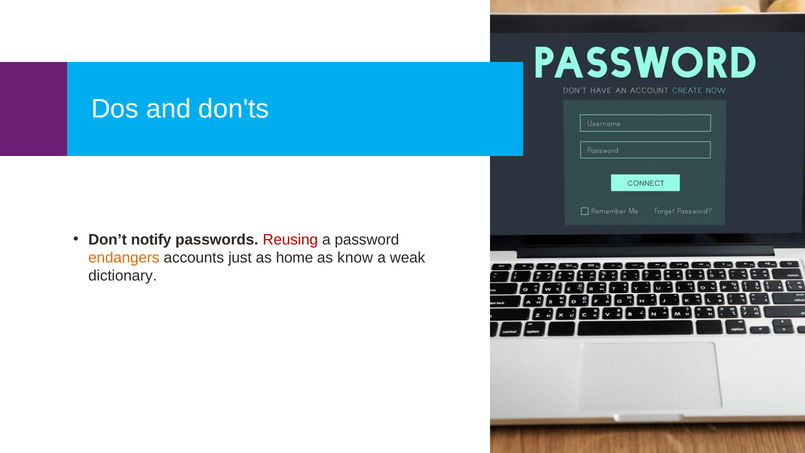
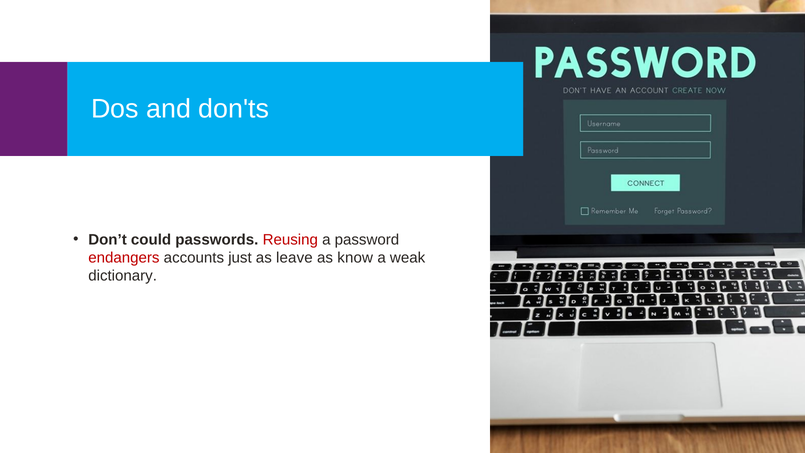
notify: notify -> could
endangers colour: orange -> red
home: home -> leave
